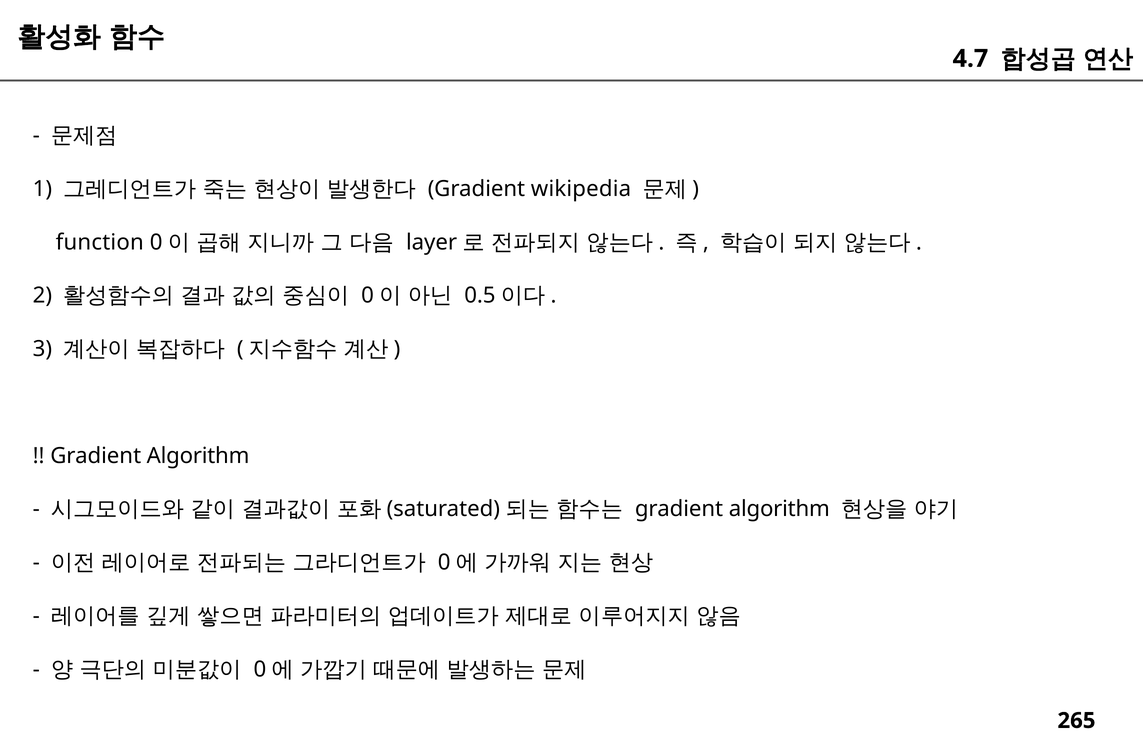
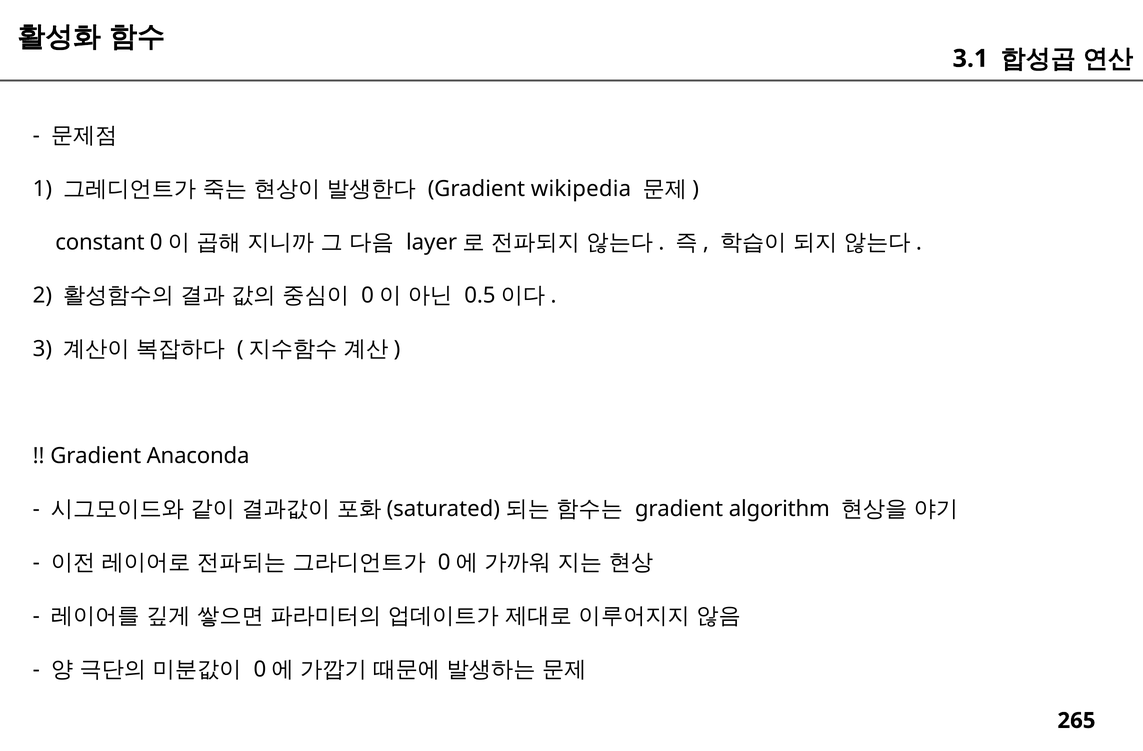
4.7: 4.7 -> 3.1
function: function -> constant
Algorithm at (198, 456): Algorithm -> Anaconda
